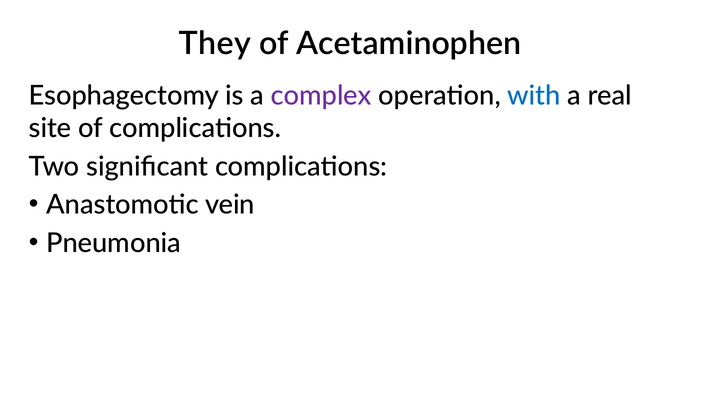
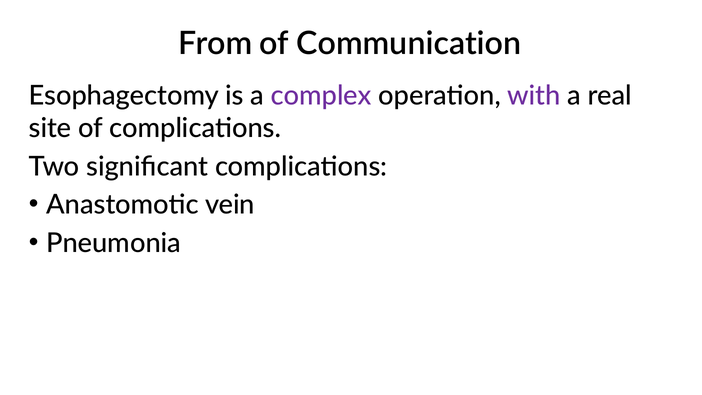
They: They -> From
Acetaminophen: Acetaminophen -> Communication
with colour: blue -> purple
